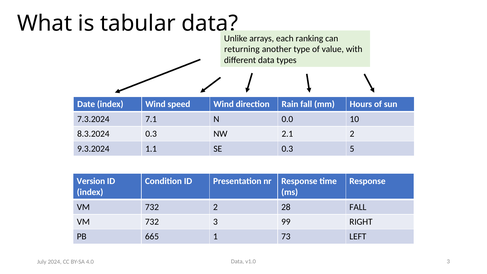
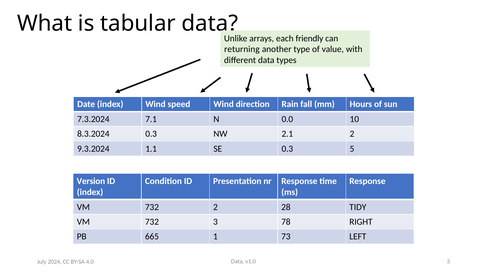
ranking: ranking -> friendly
28 FALL: FALL -> TIDY
99: 99 -> 78
